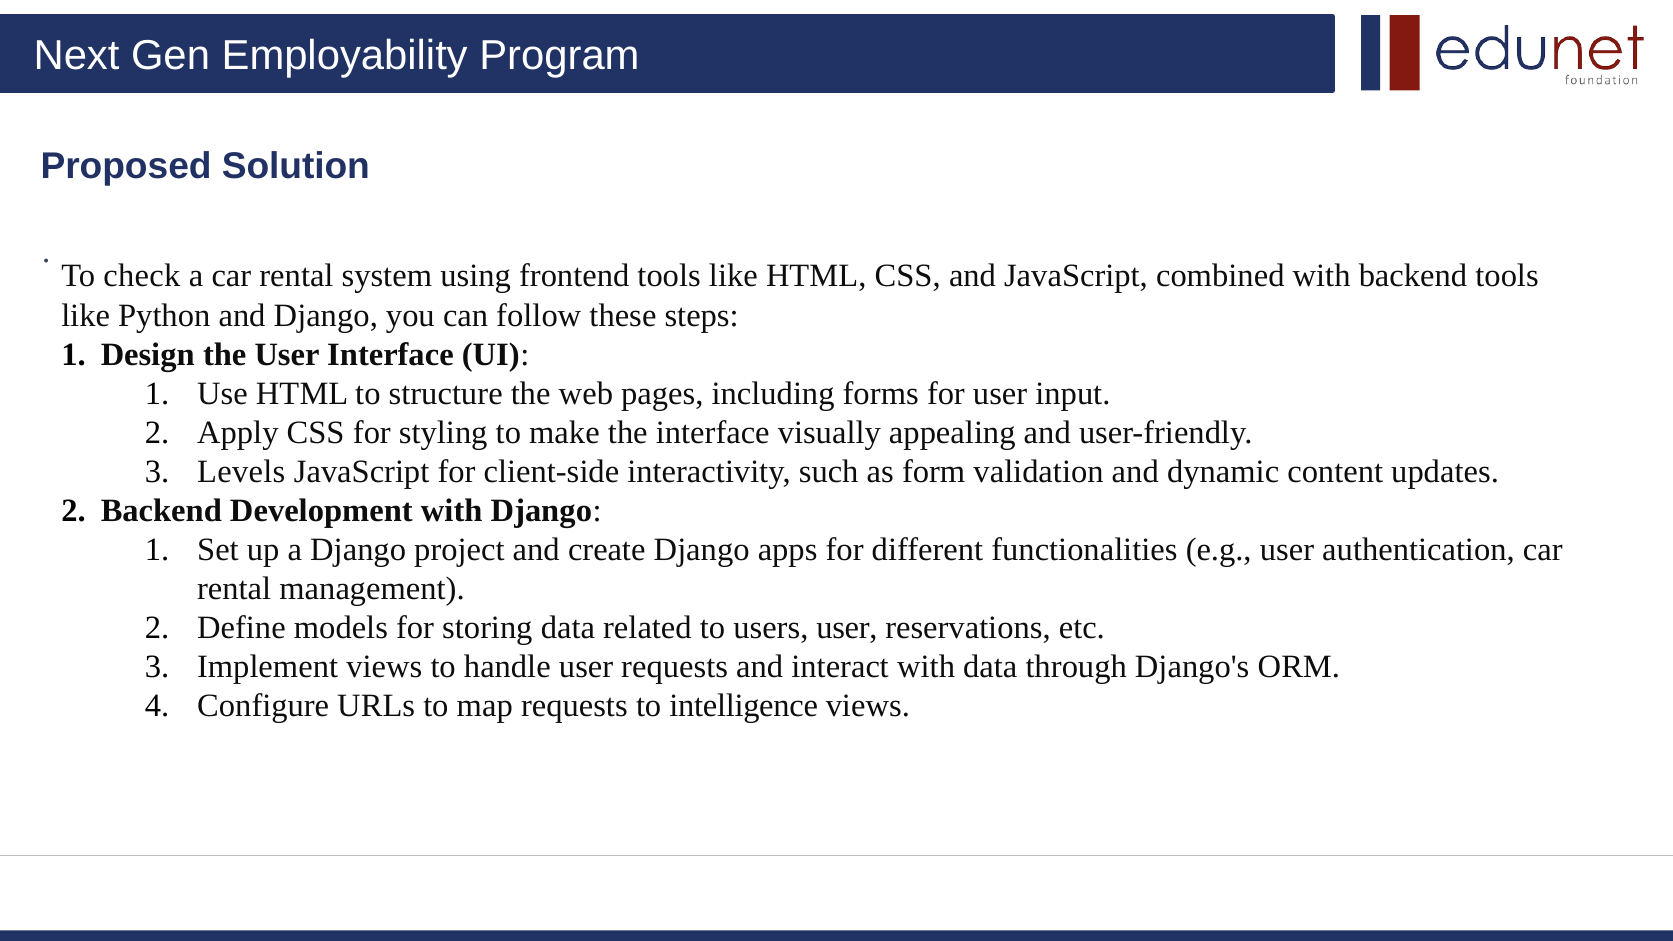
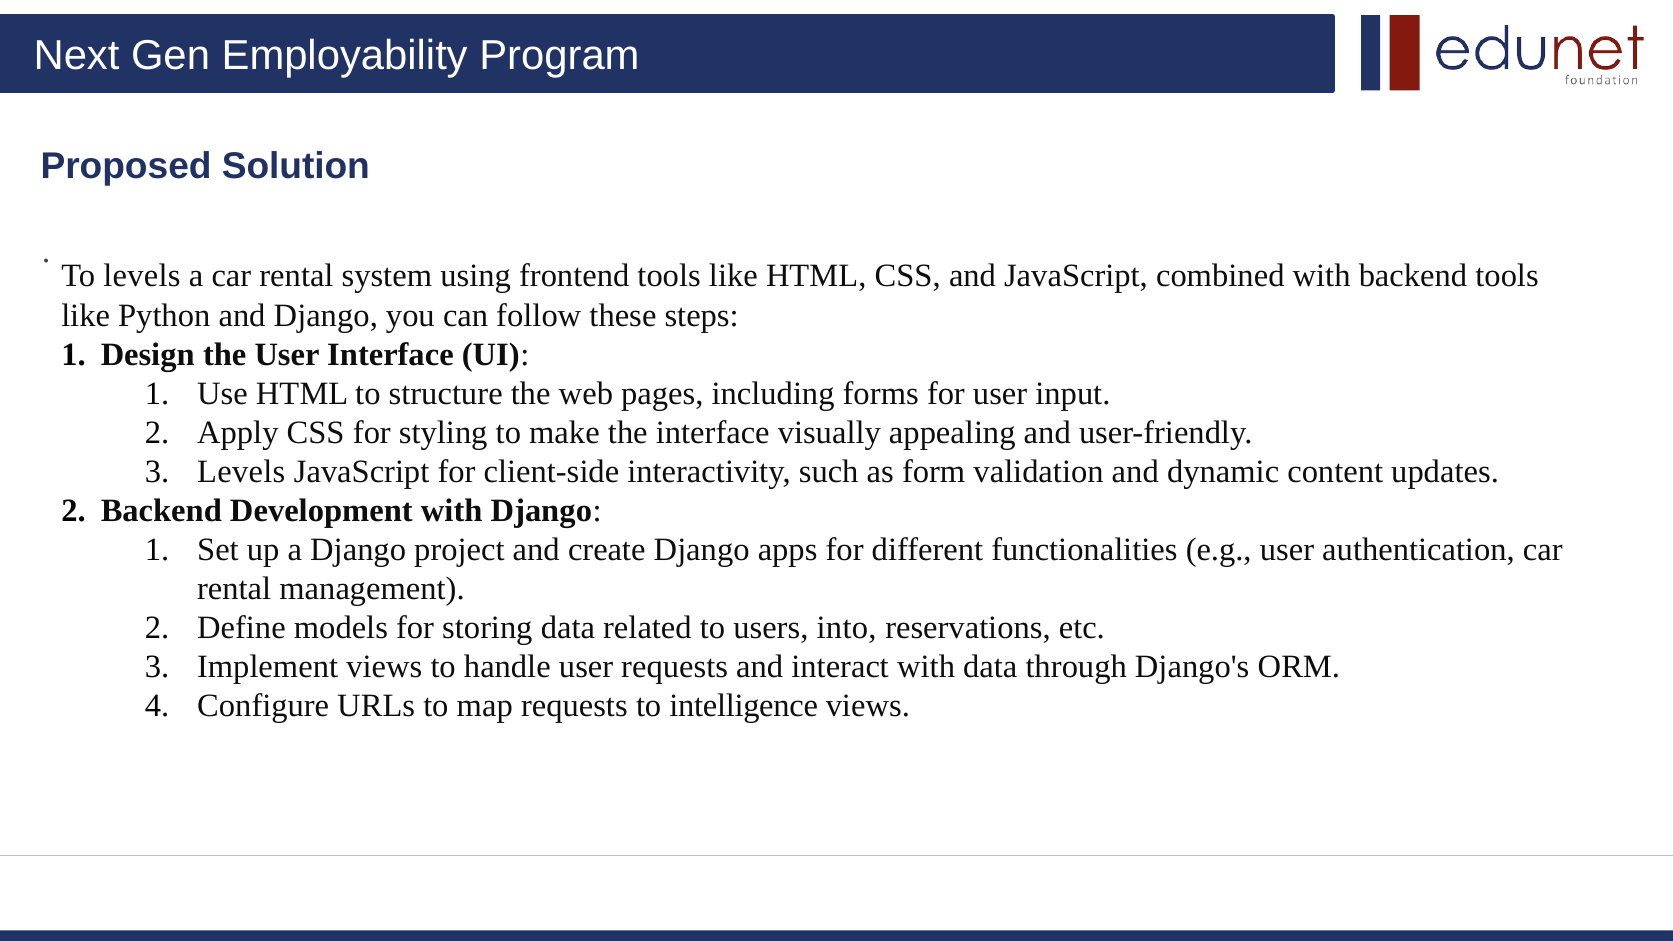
To check: check -> levels
users user: user -> into
